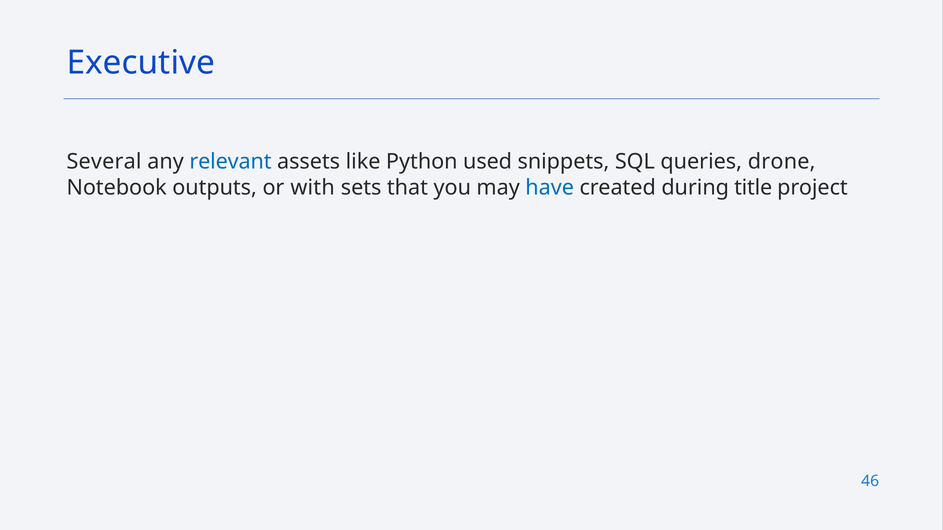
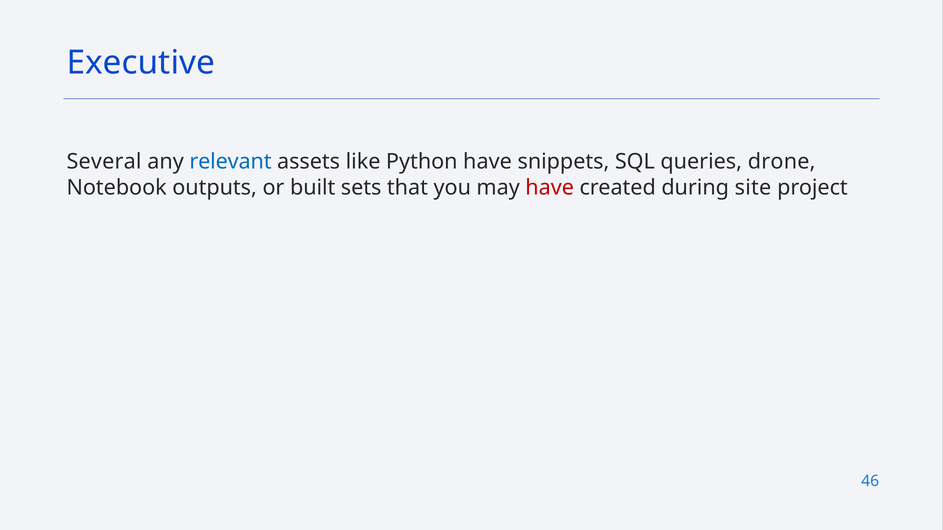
Python used: used -> have
with: with -> built
have at (550, 188) colour: blue -> red
title: title -> site
